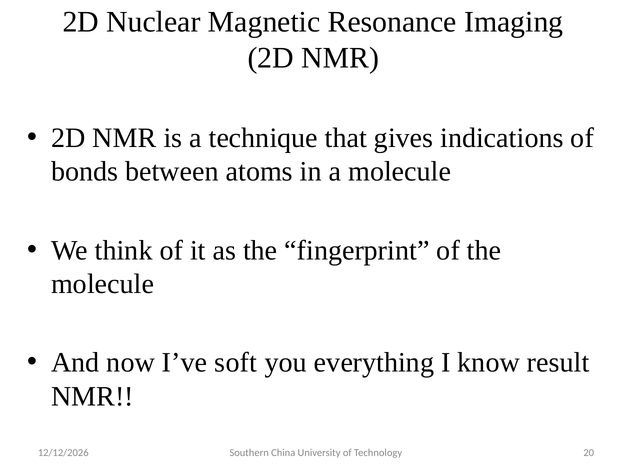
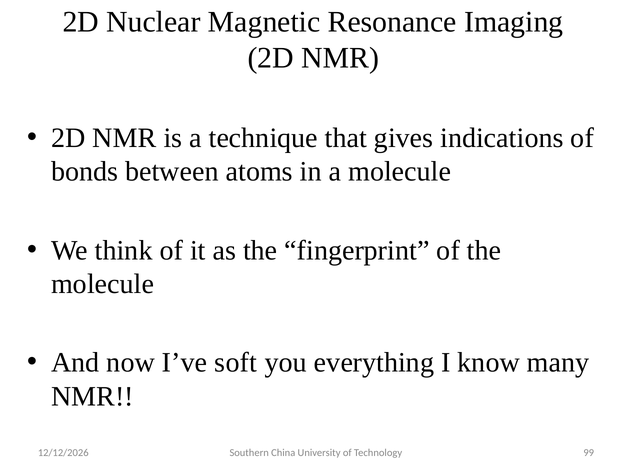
result: result -> many
20: 20 -> 99
